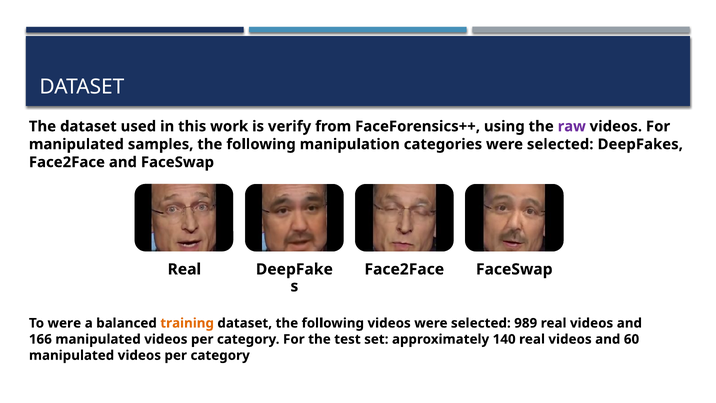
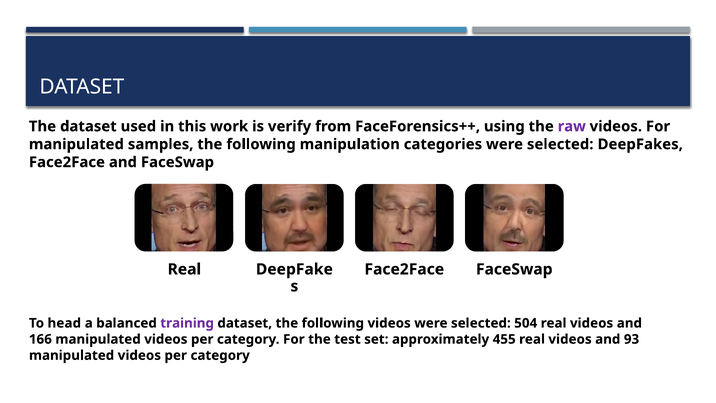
To were: were -> head
training colour: orange -> purple
989: 989 -> 504
140: 140 -> 455
60: 60 -> 93
